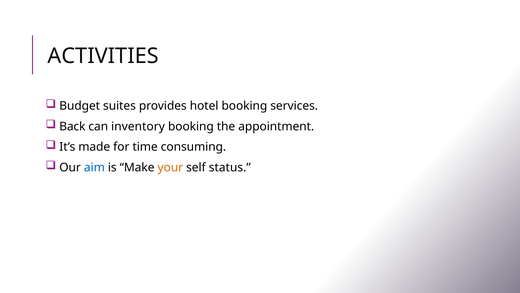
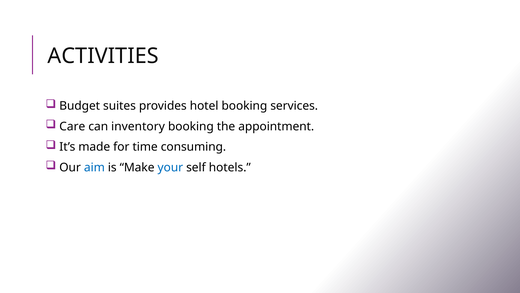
Back: Back -> Care
your colour: orange -> blue
status: status -> hotels
